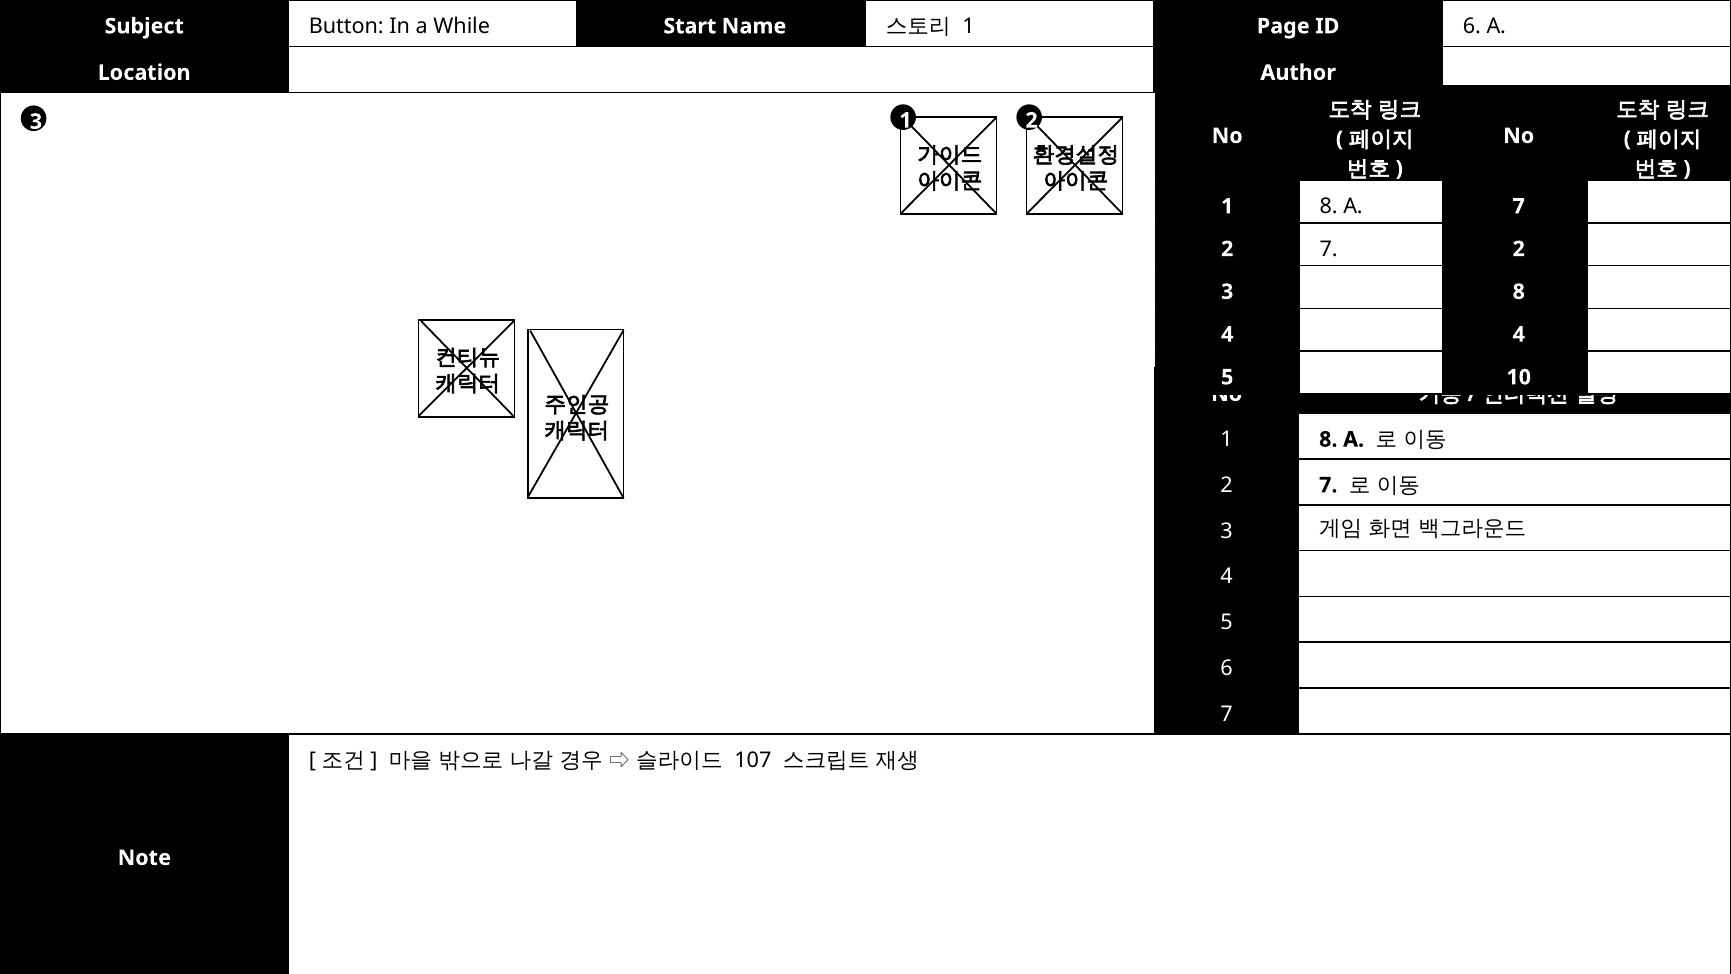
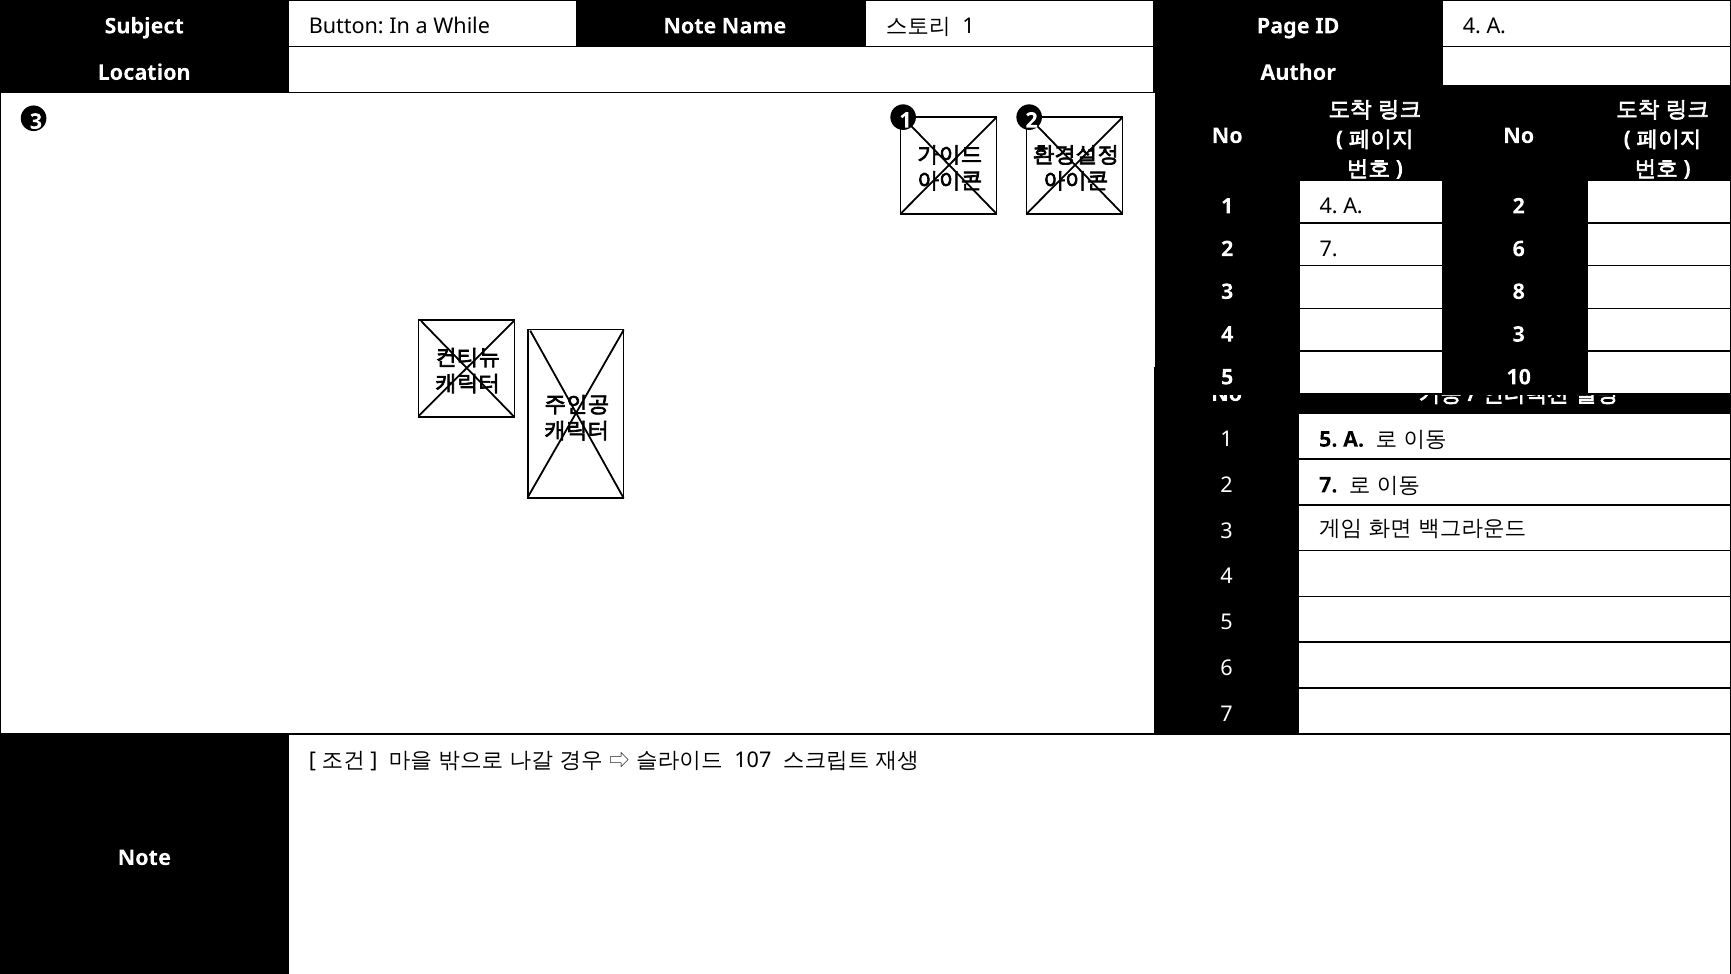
While Start: Start -> Note
ID 6: 6 -> 4
8 at (1329, 206): 8 -> 4
A 7: 7 -> 2
2 7 2: 2 -> 6
4 4: 4 -> 3
8 at (1328, 439): 8 -> 5
